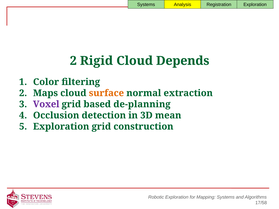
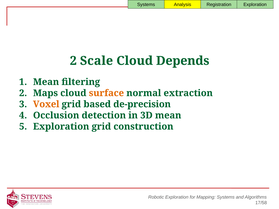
Rigid: Rigid -> Scale
Color at (46, 82): Color -> Mean
Voxel colour: purple -> orange
de-planning: de-planning -> de-precision
